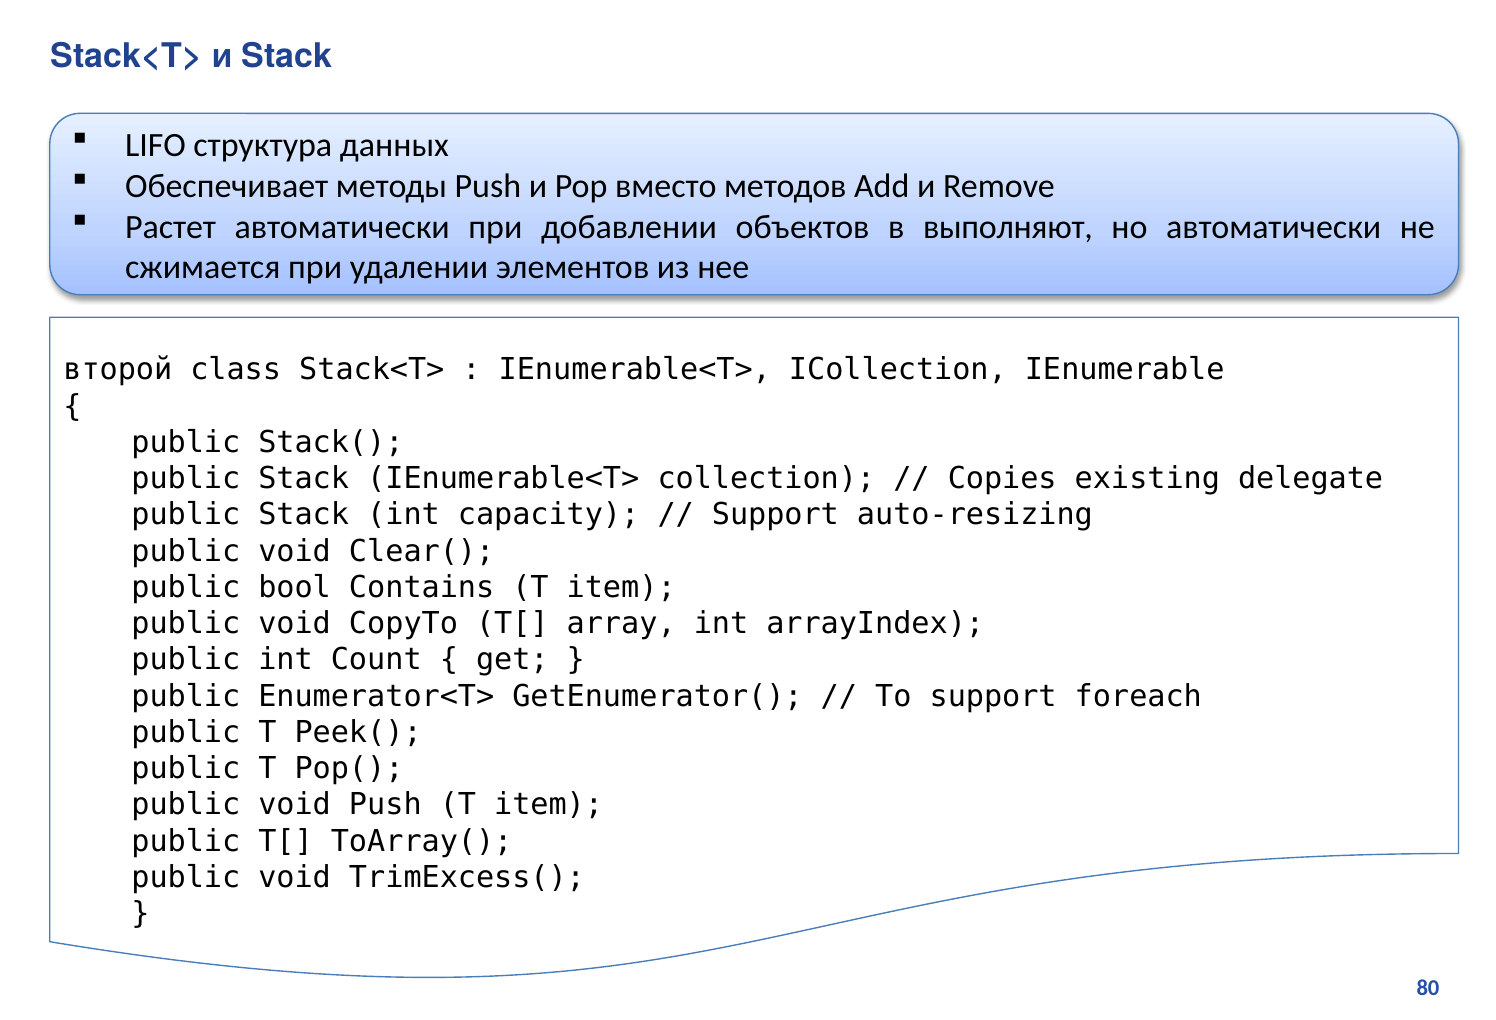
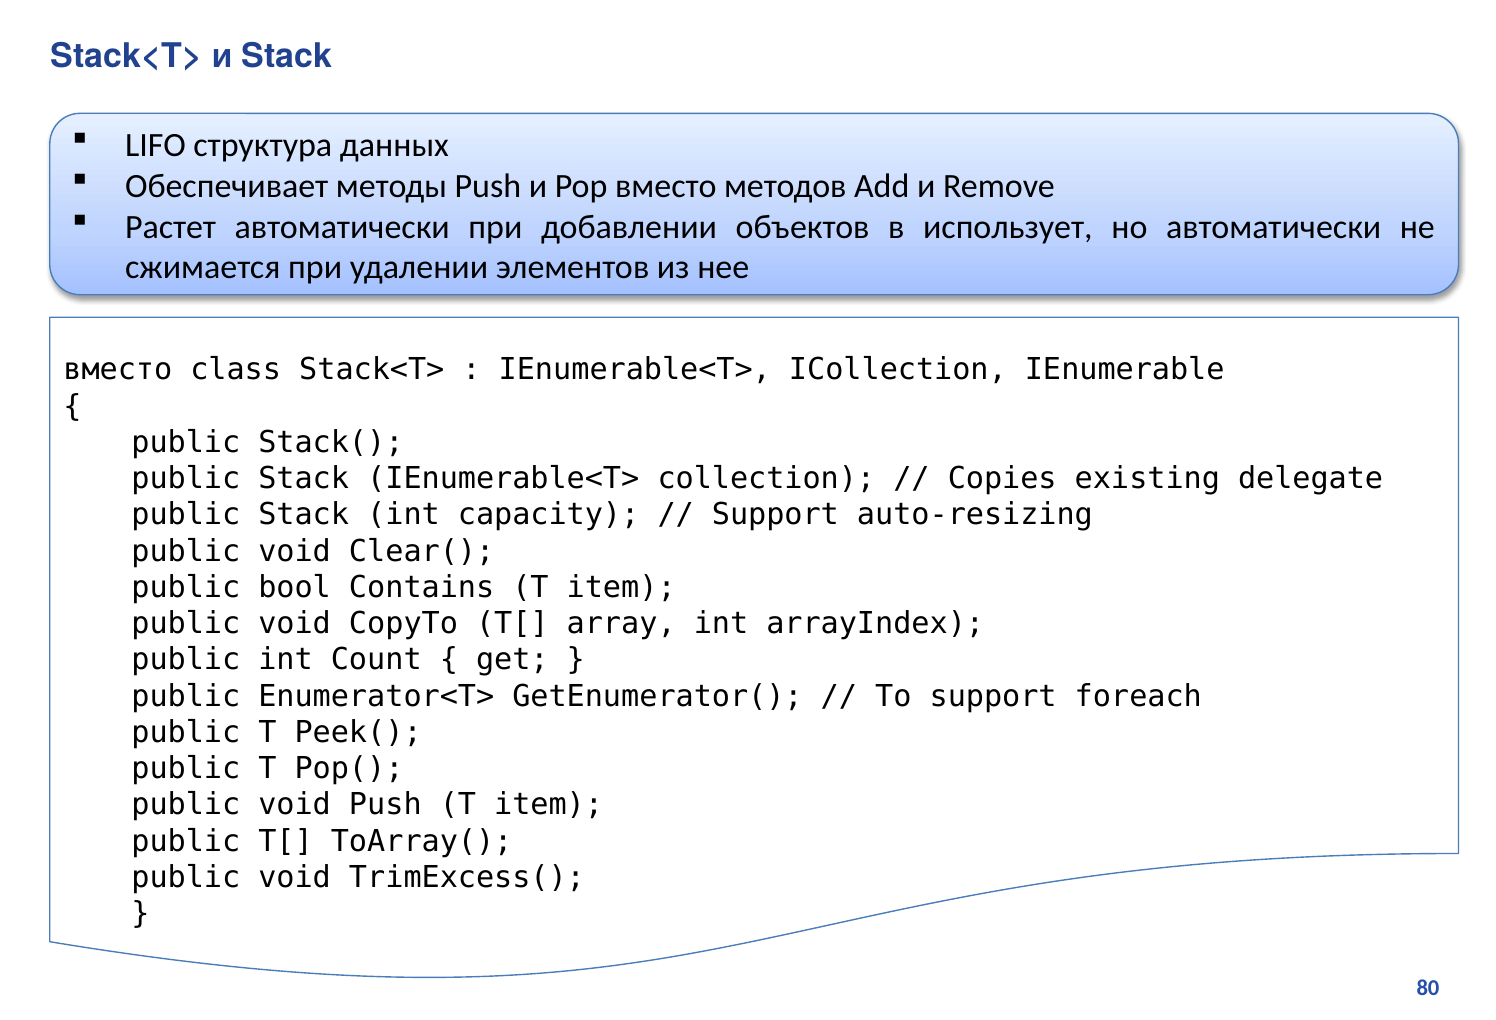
выполняют: выполняют -> использует
второй at (118, 370): второй -> вместо
